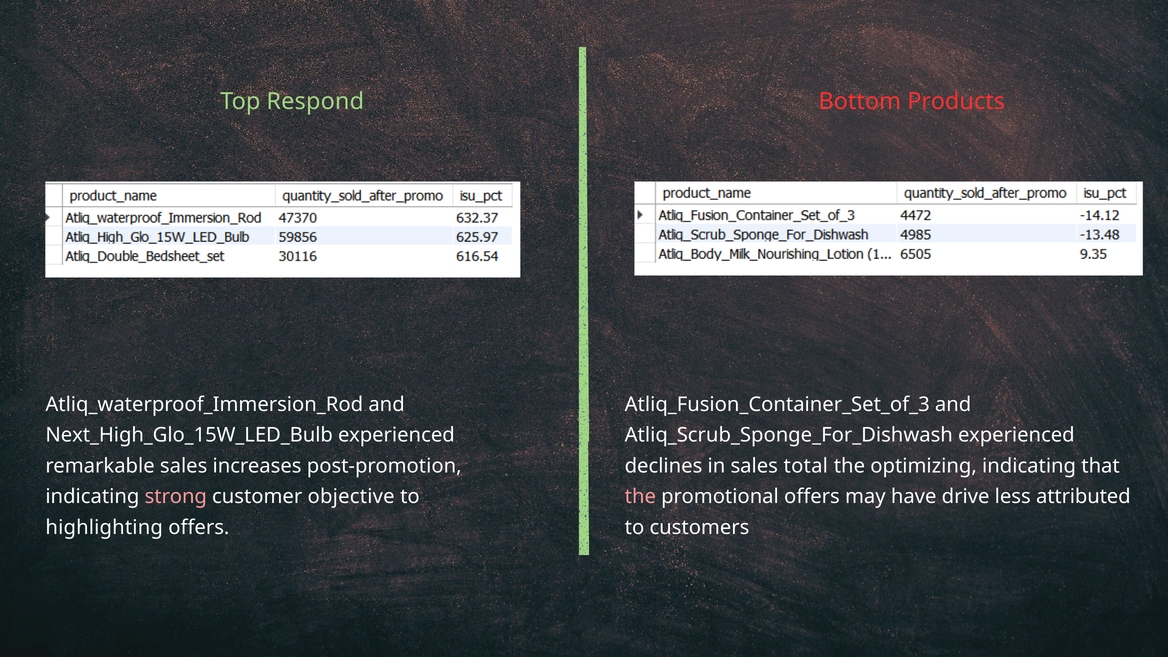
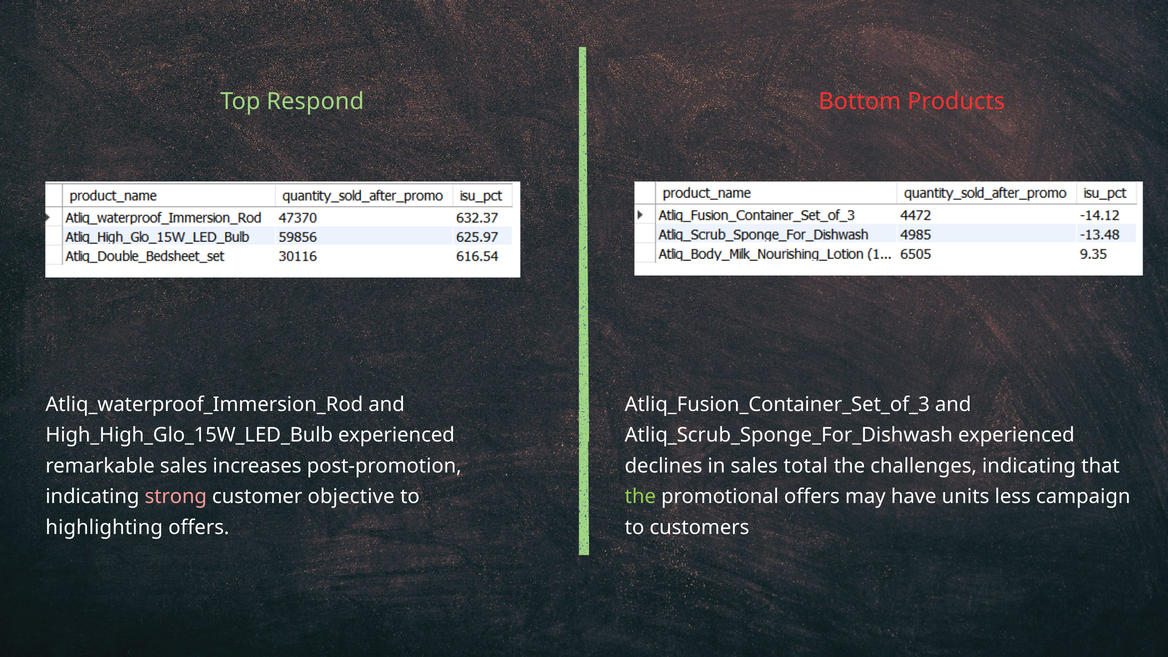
Next_High_Glo_15W_LED_Bulb: Next_High_Glo_15W_LED_Bulb -> High_High_Glo_15W_LED_Bulb
optimizing: optimizing -> challenges
the at (640, 497) colour: pink -> light green
drive: drive -> units
attributed: attributed -> campaign
